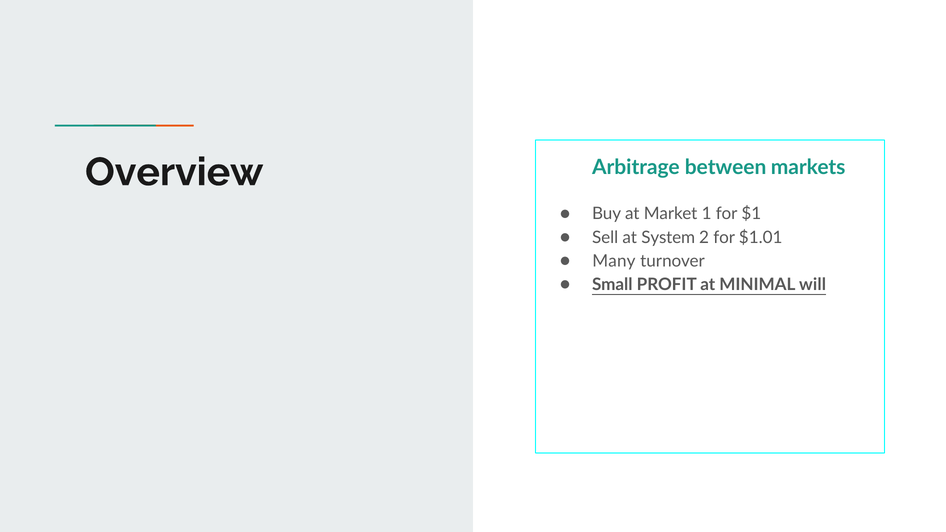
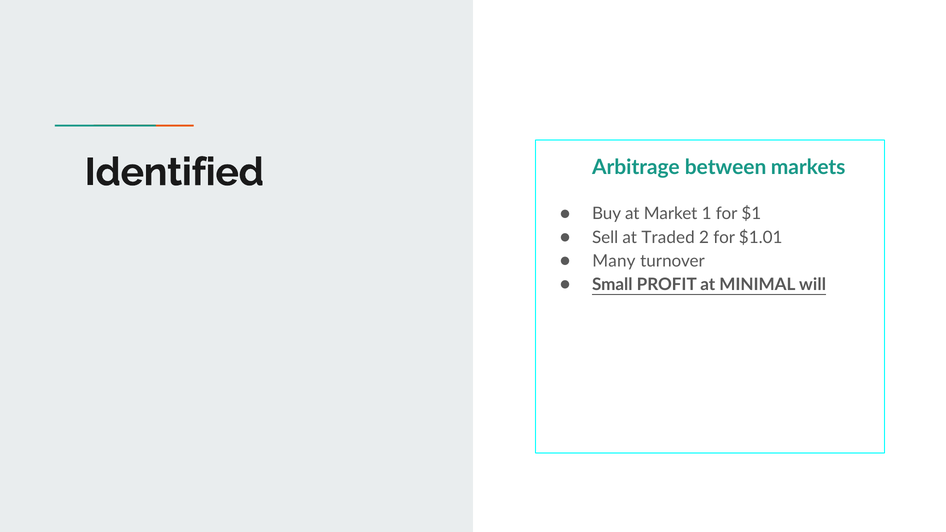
Overview: Overview -> Identified
System: System -> Traded
